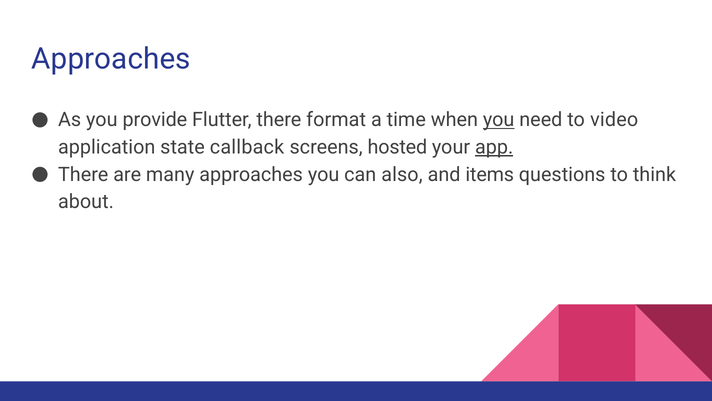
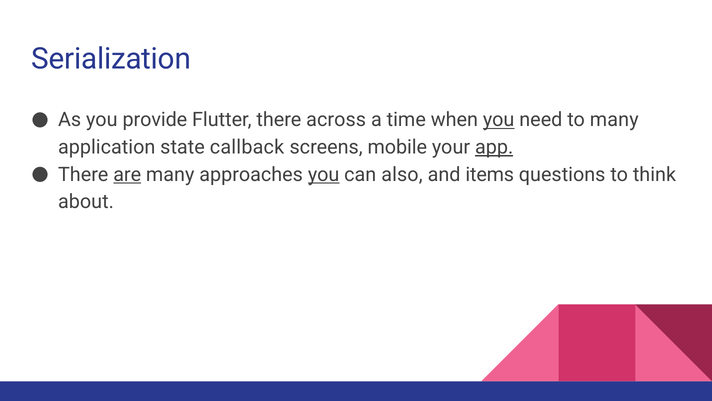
Approaches at (111, 59): Approaches -> Serialization
format: format -> across
to video: video -> many
hosted: hosted -> mobile
are underline: none -> present
you at (324, 174) underline: none -> present
